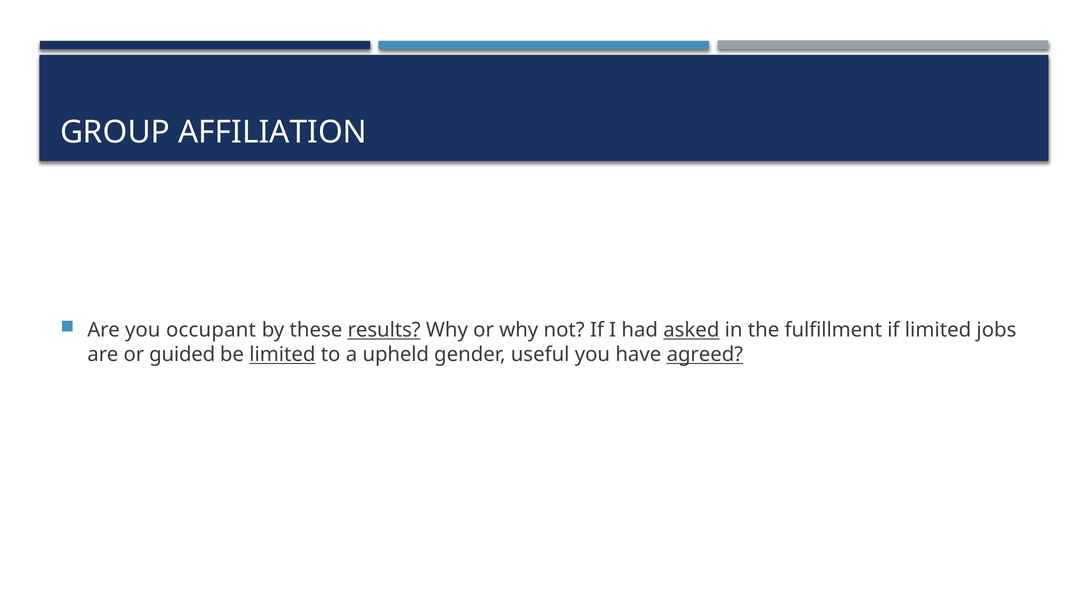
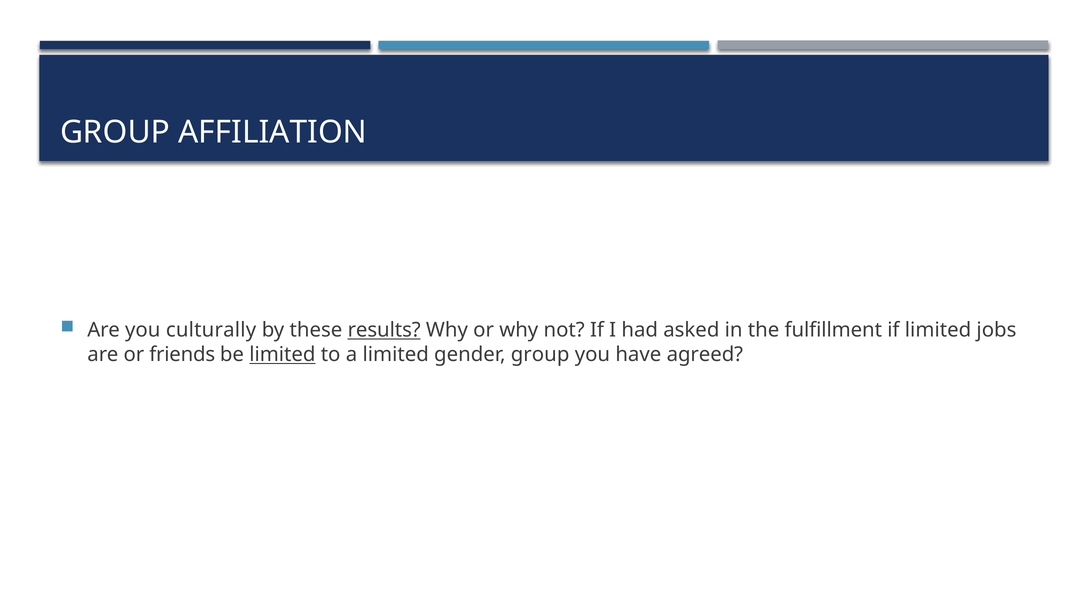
occupant: occupant -> culturally
asked underline: present -> none
guided: guided -> friends
a upheld: upheld -> limited
gender useful: useful -> group
agreed underline: present -> none
